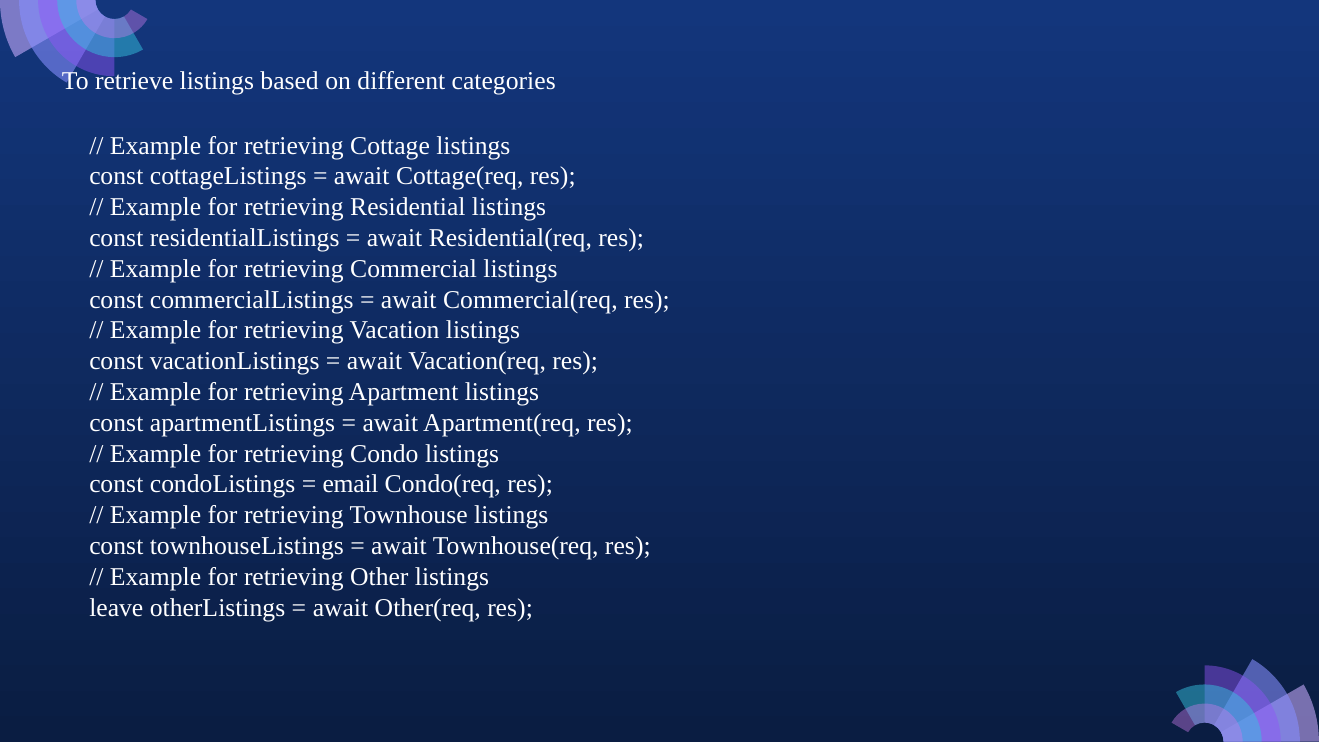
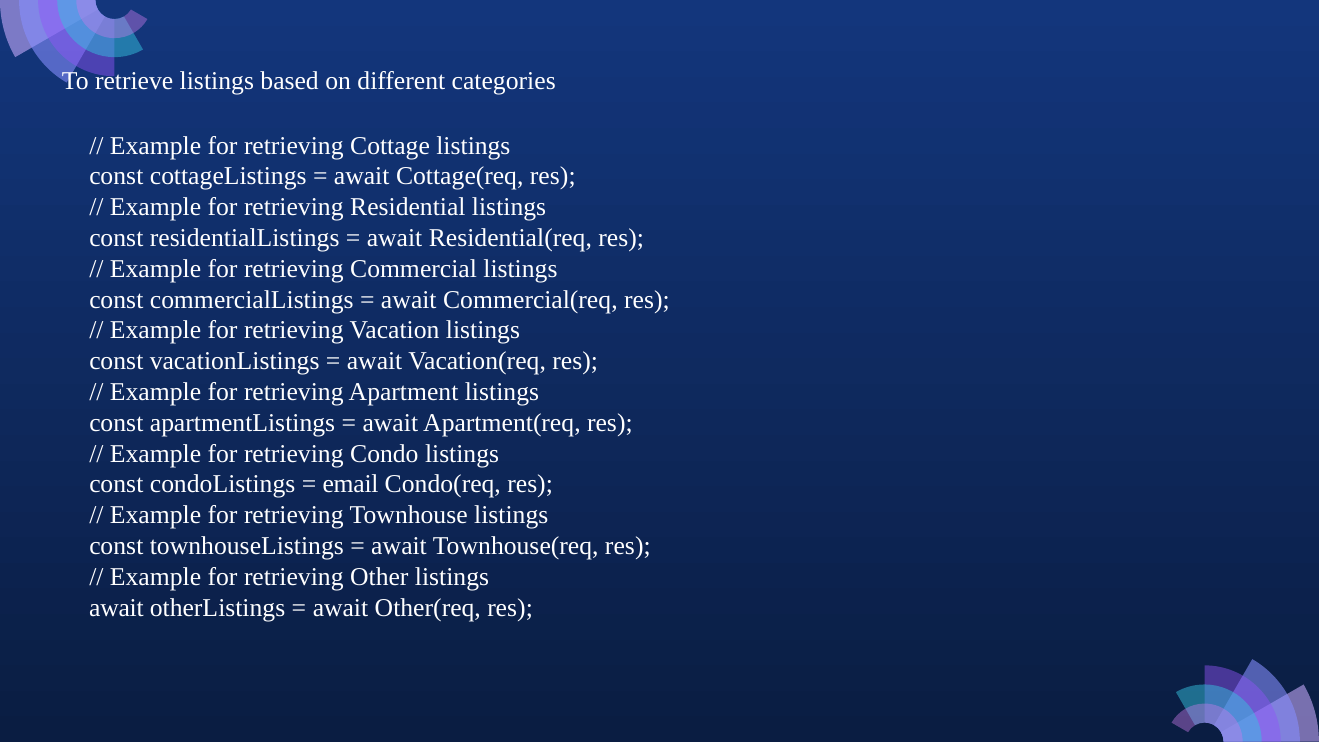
leave at (116, 608): leave -> await
